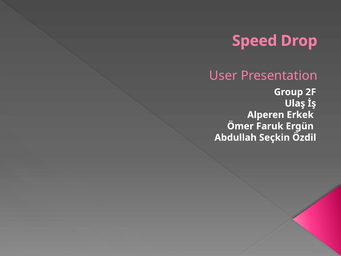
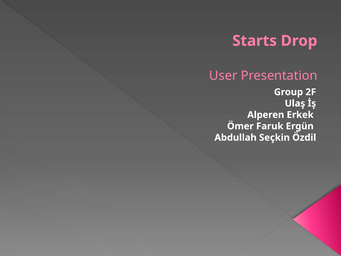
Speed: Speed -> Starts
